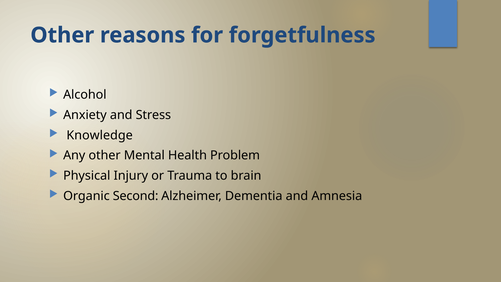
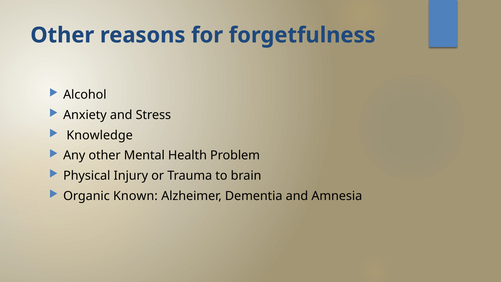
Second: Second -> Known
